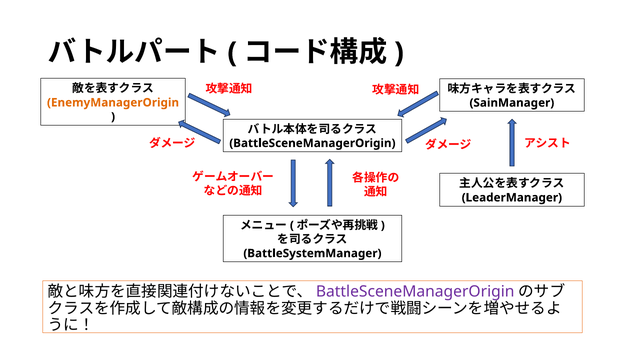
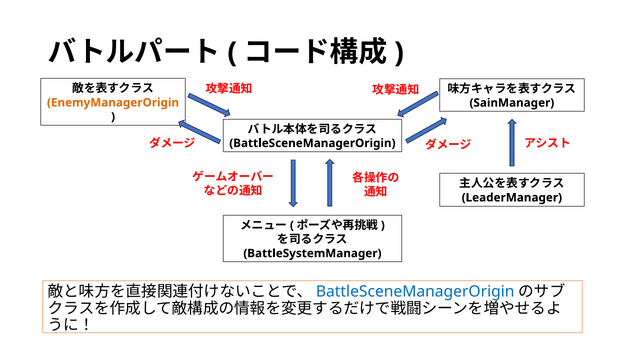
BattleSceneManagerOrigin at (415, 292) colour: purple -> blue
